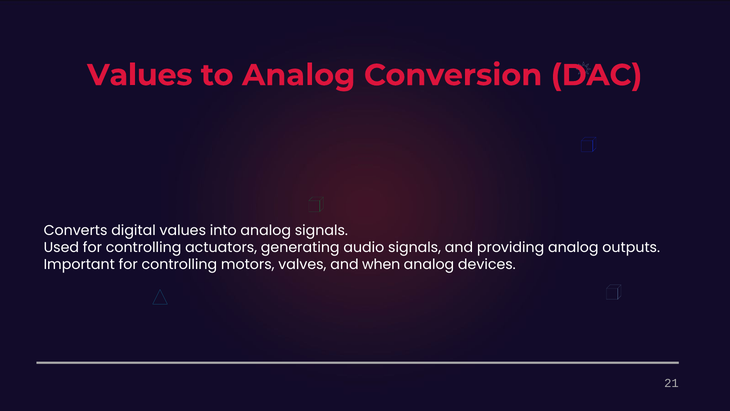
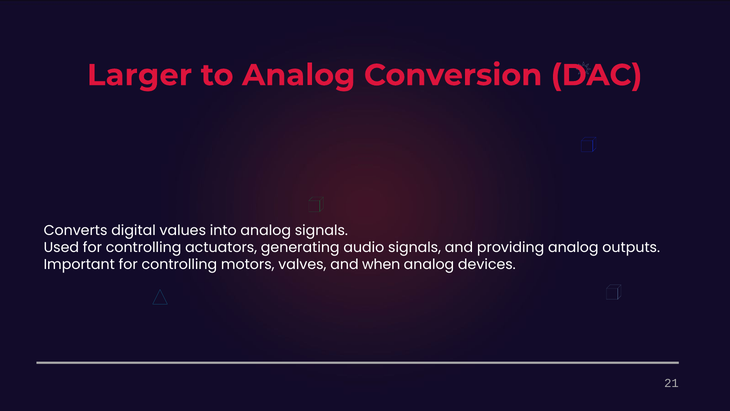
Values at (140, 75): Values -> Larger
